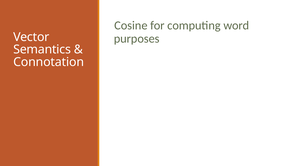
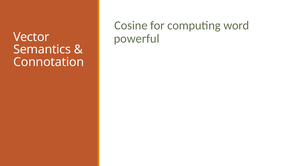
purposes: purposes -> powerful
